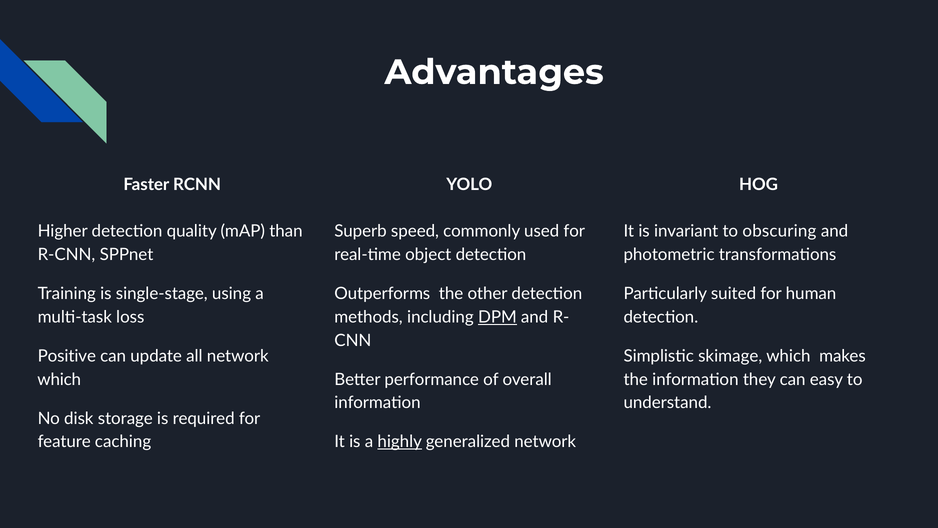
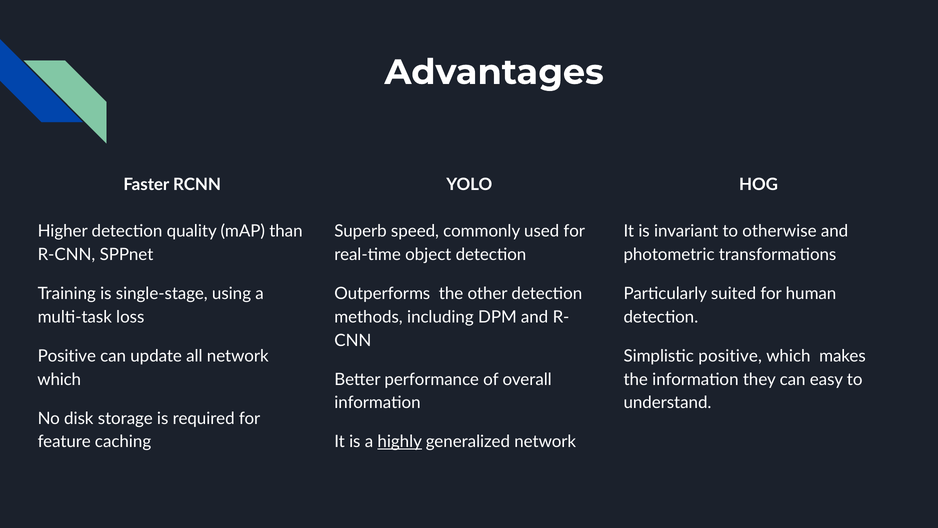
obscuring: obscuring -> otherwise
DPM underline: present -> none
Simplistic skimage: skimage -> positive
